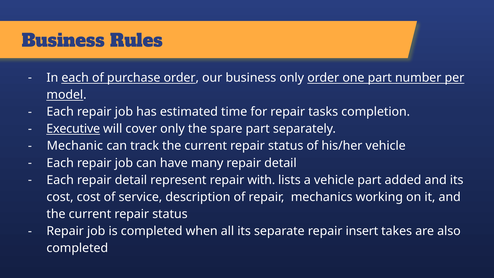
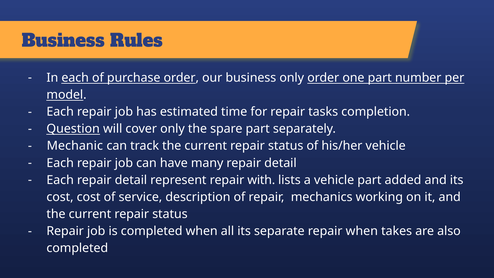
Executive: Executive -> Question
repair insert: insert -> when
